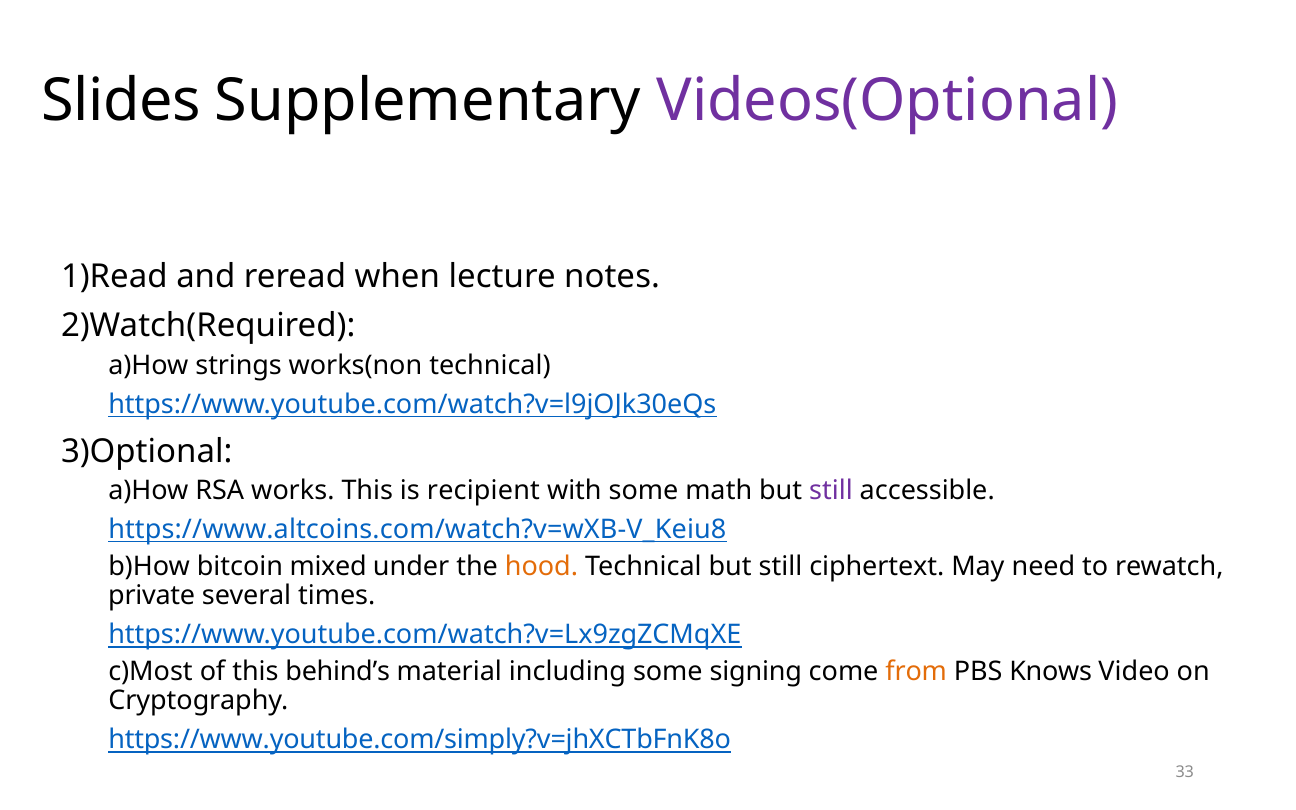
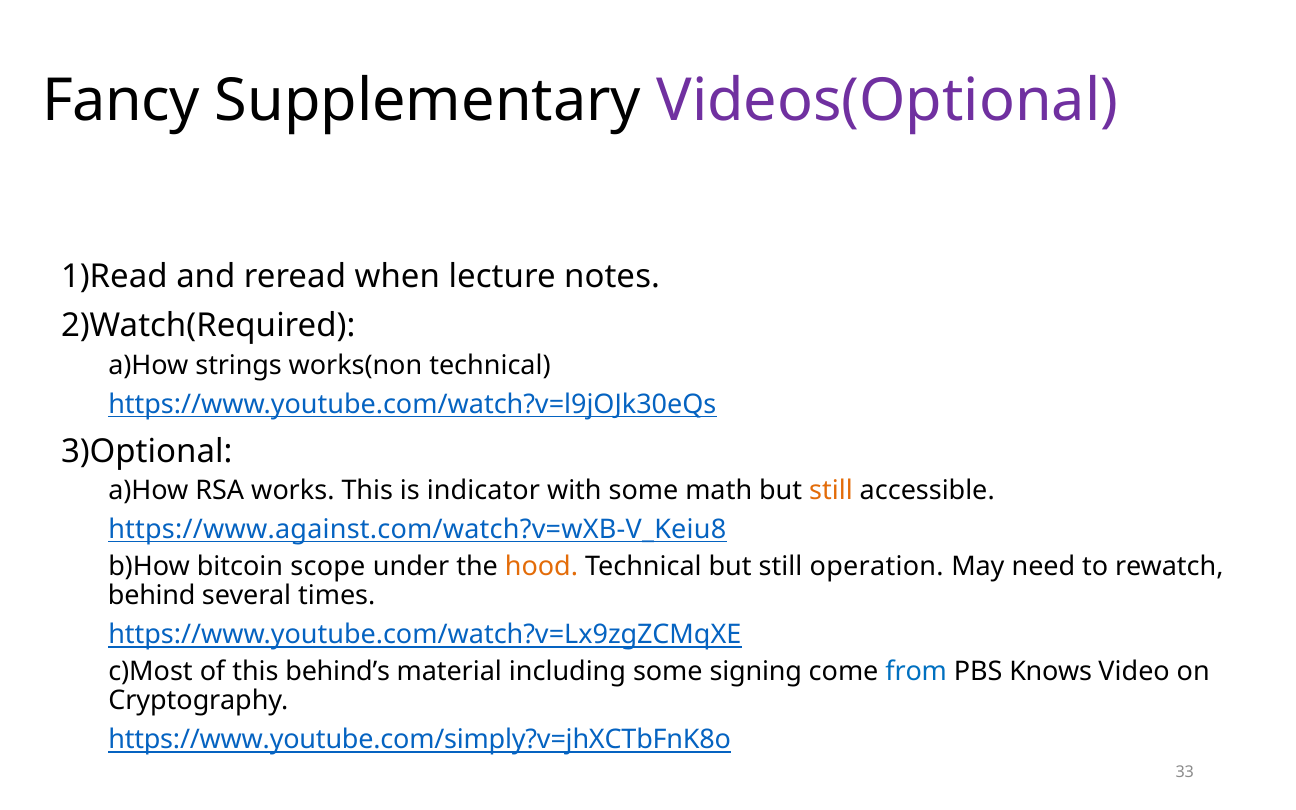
Slides: Slides -> Fancy
recipient: recipient -> indicator
still at (831, 490) colour: purple -> orange
https://www.altcoins.com/watch?v=wXB-V_Keiu8: https://www.altcoins.com/watch?v=wXB-V_Keiu8 -> https://www.against.com/watch?v=wXB-V_Keiu8
mixed: mixed -> scope
ciphertext: ciphertext -> operation
private: private -> behind
from colour: orange -> blue
